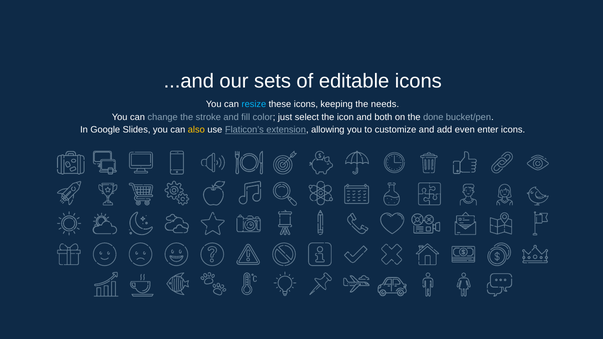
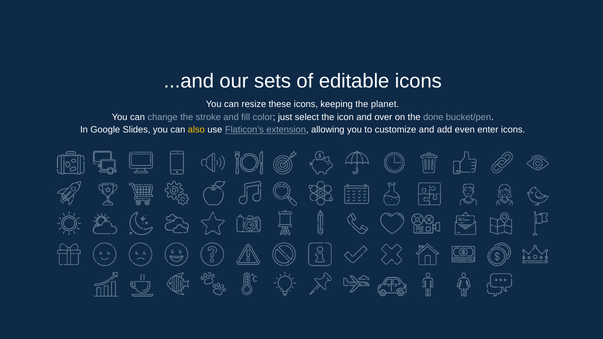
resize colour: light blue -> white
needs: needs -> planet
both: both -> over
